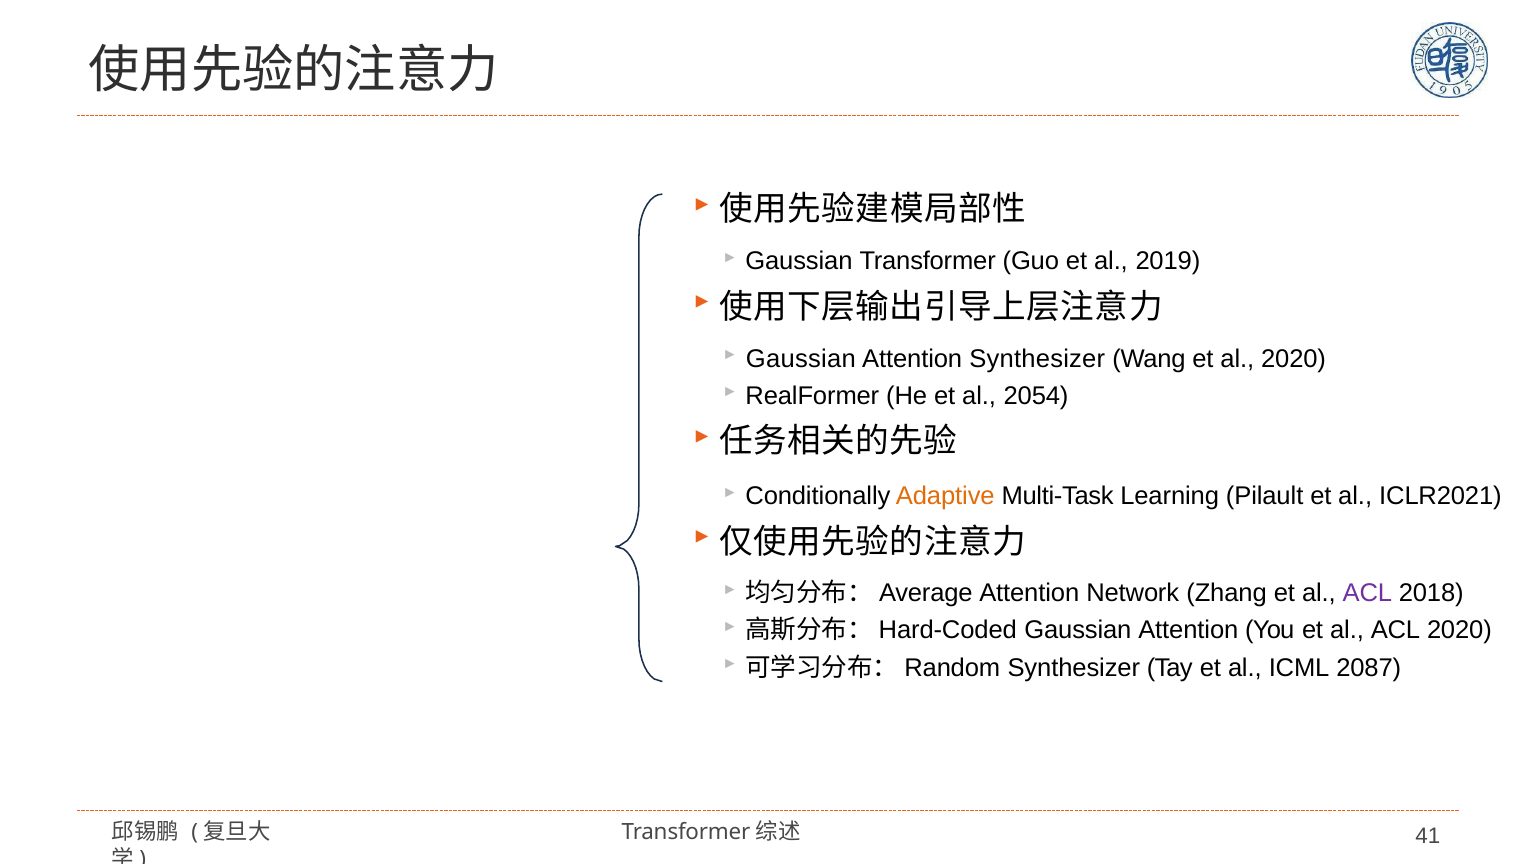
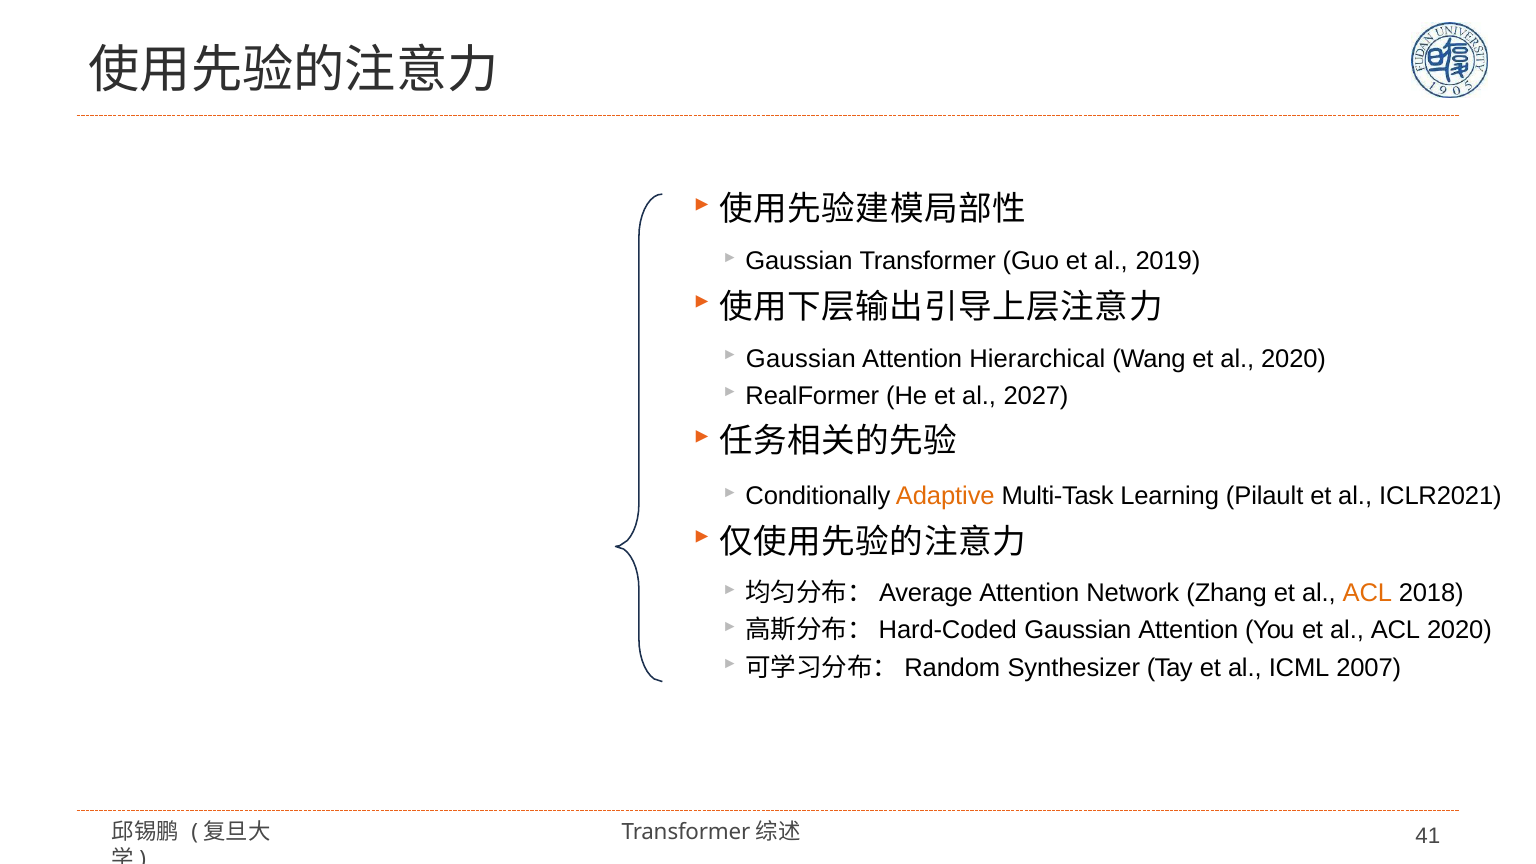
Attention Synthesizer: Synthesizer -> Hierarchical
2054: 2054 -> 2027
ACL at (1367, 593) colour: purple -> orange
2087: 2087 -> 2007
